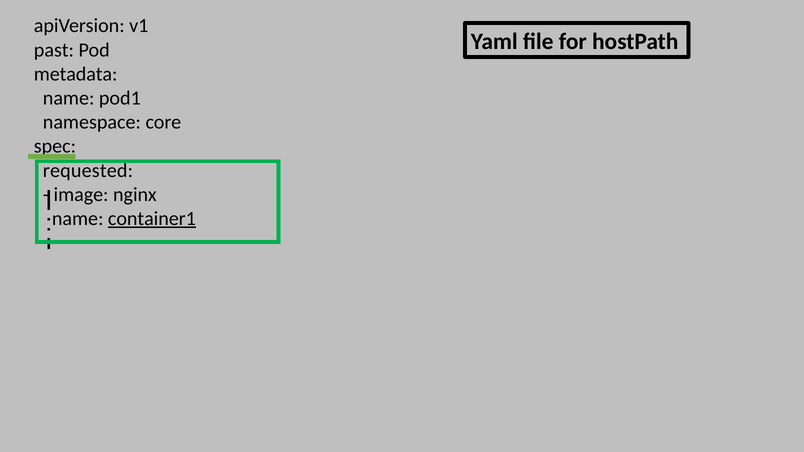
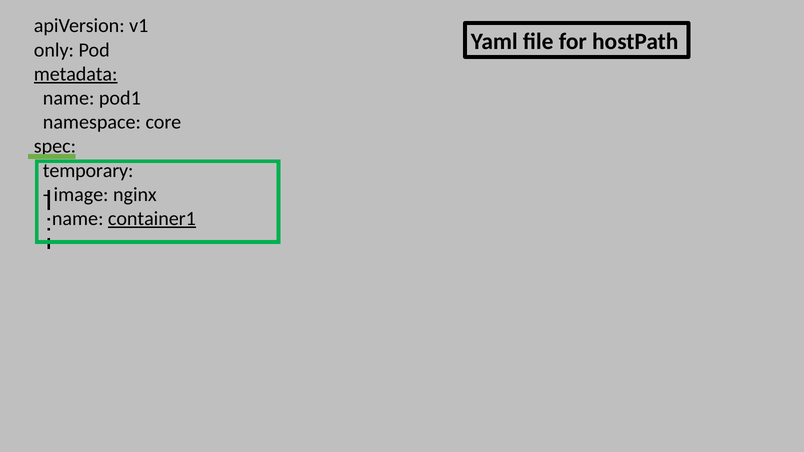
past: past -> only
metadata underline: none -> present
requested: requested -> temporary
